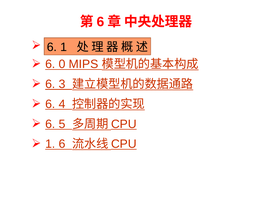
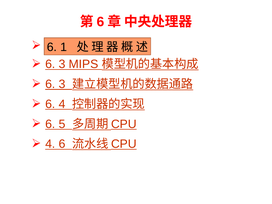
0 at (62, 64): 0 -> 3
1 at (50, 144): 1 -> 4
